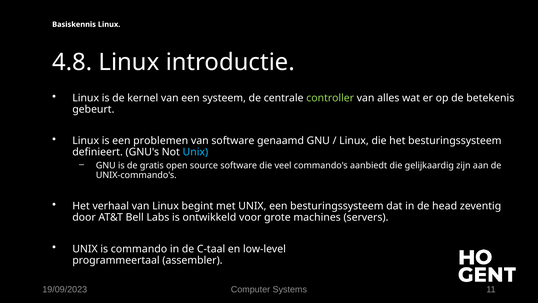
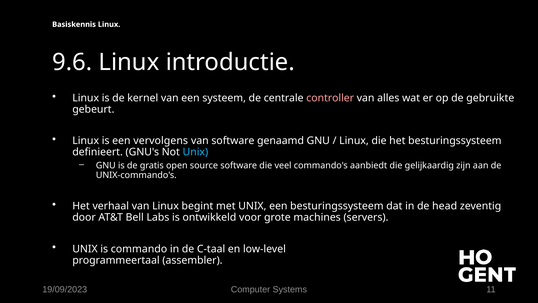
4.8: 4.8 -> 9.6
controller colour: light green -> pink
betekenis: betekenis -> gebruikte
problemen: problemen -> vervolgens
